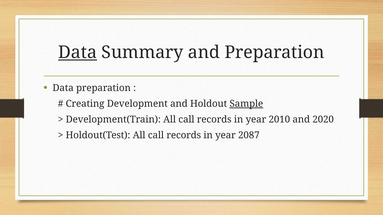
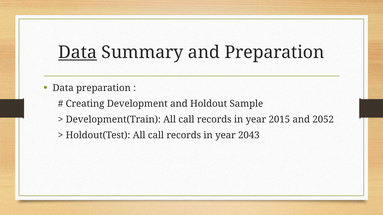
Sample underline: present -> none
2010: 2010 -> 2015
2020: 2020 -> 2052
2087: 2087 -> 2043
